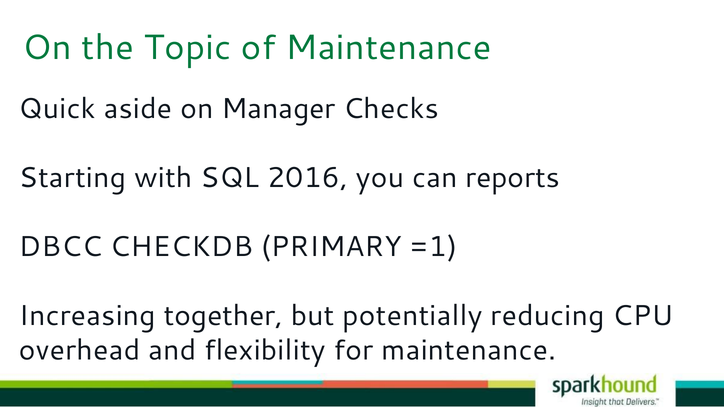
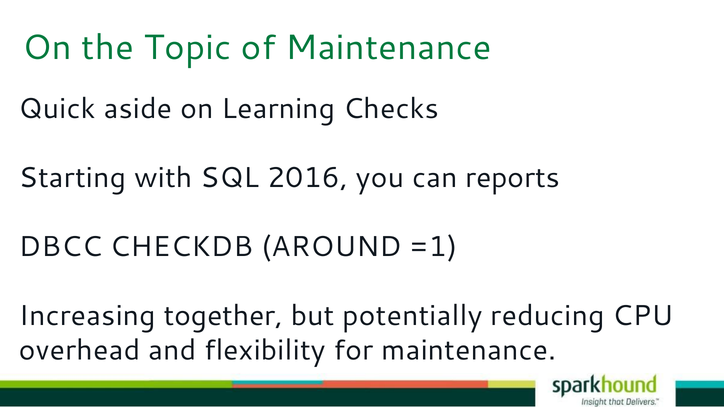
Manager: Manager -> Learning
PRIMARY: PRIMARY -> AROUND
